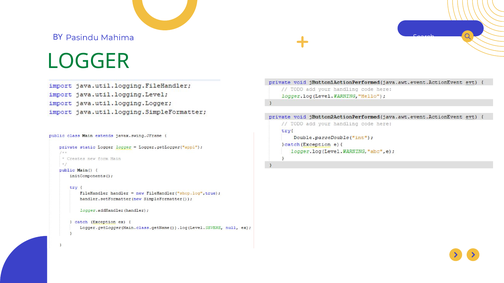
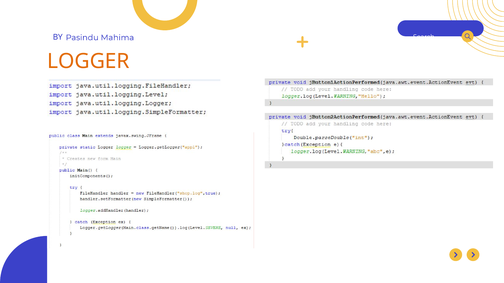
LOGGER colour: green -> orange
